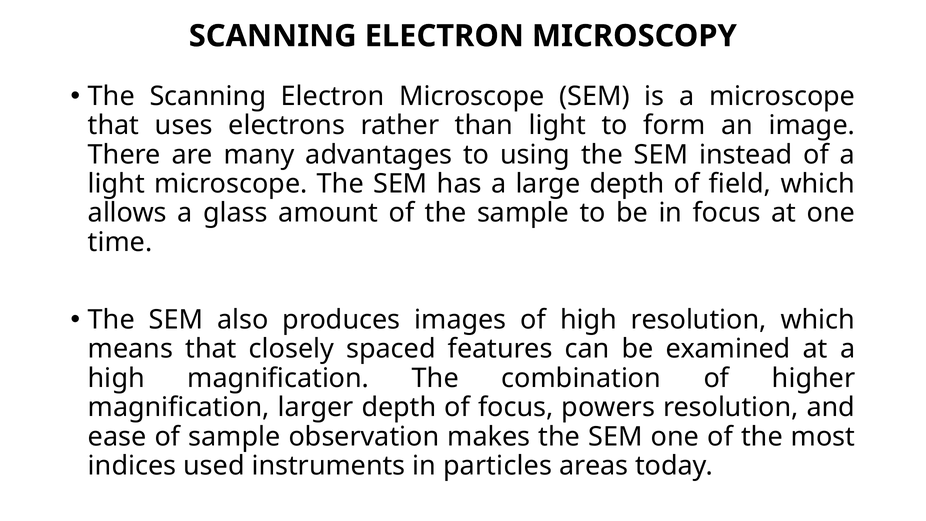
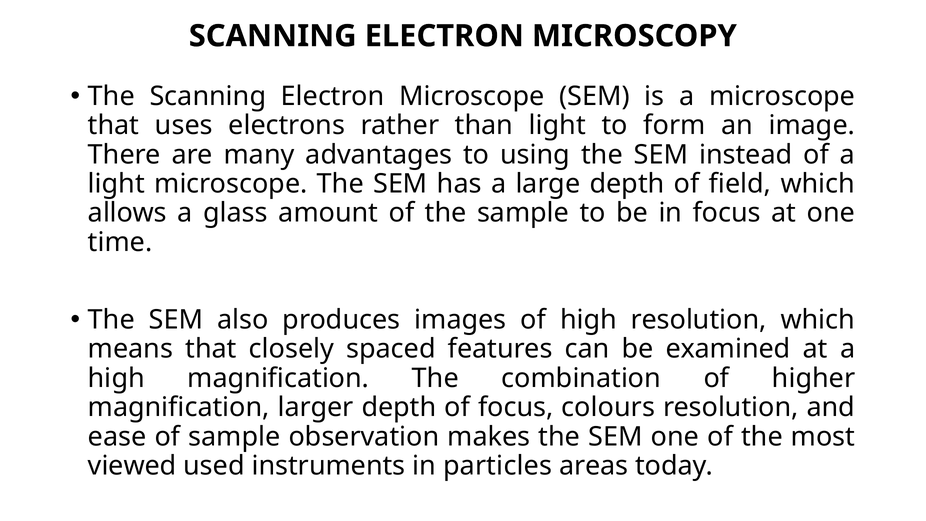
powers: powers -> colours
indices: indices -> viewed
